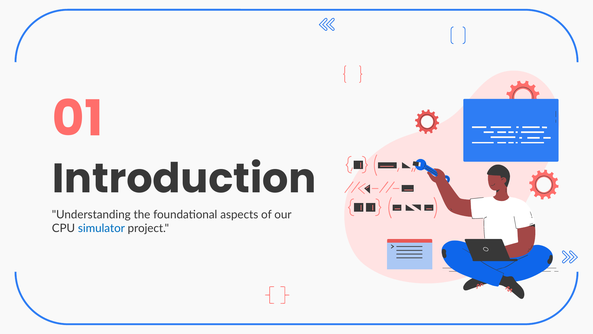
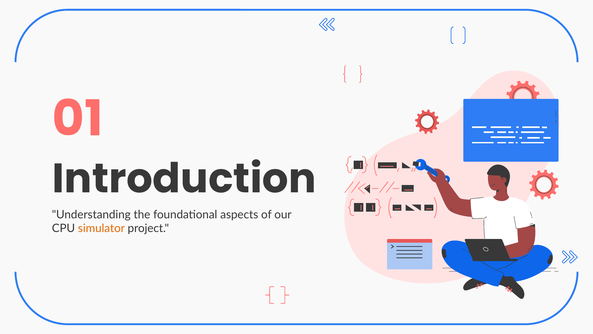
simulator colour: blue -> orange
